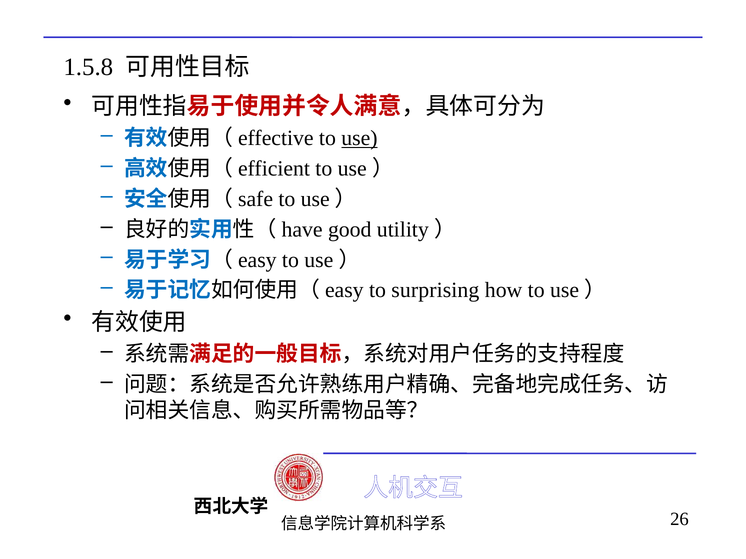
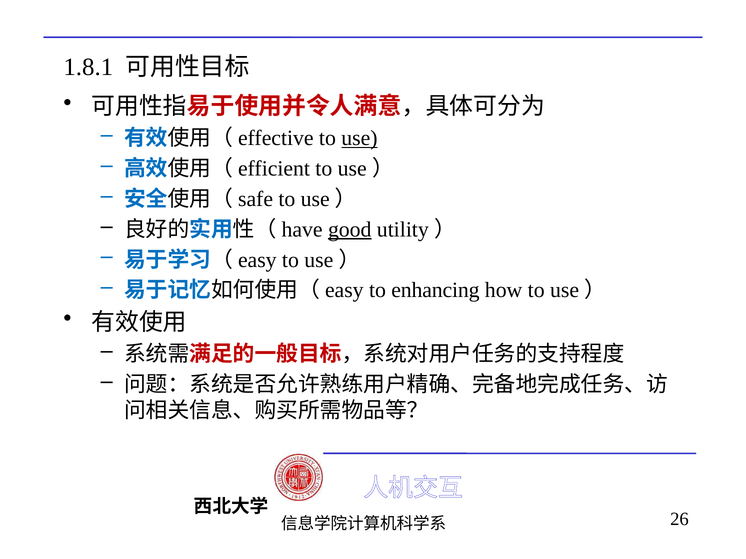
1.5.8: 1.5.8 -> 1.8.1
good underline: none -> present
surprising: surprising -> enhancing
